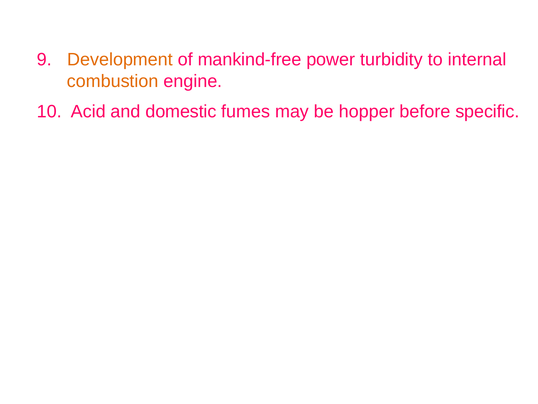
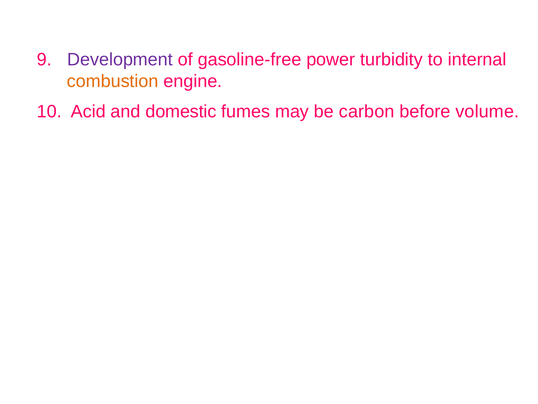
Development colour: orange -> purple
mankind-free: mankind-free -> gasoline-free
hopper: hopper -> carbon
specific: specific -> volume
